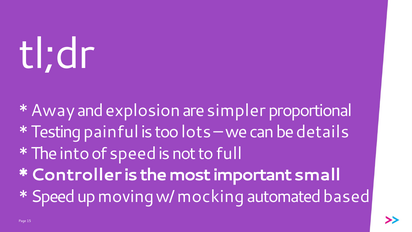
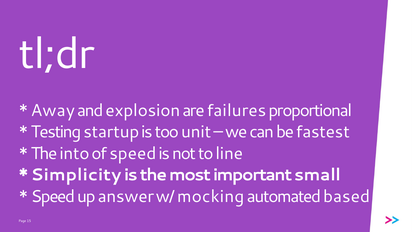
simpler: simpler -> failures
painful: painful -> startup
lots: lots -> unit
details: details -> fastest
full: full -> line
Controller: Controller -> Simplicity
moving: moving -> answer
